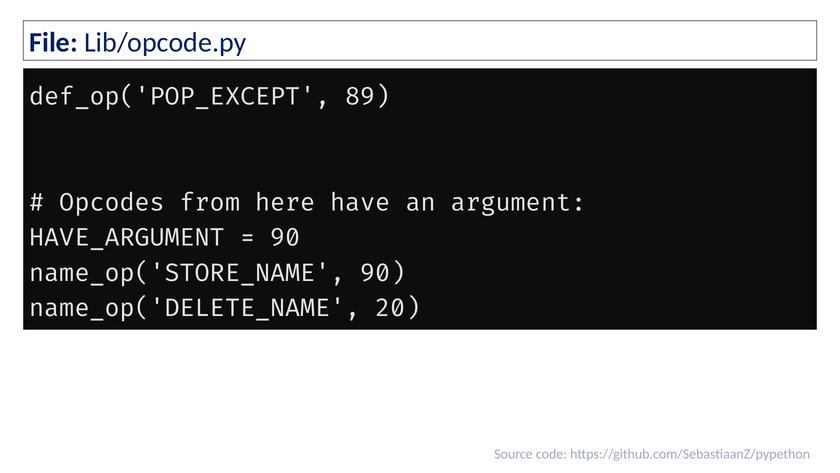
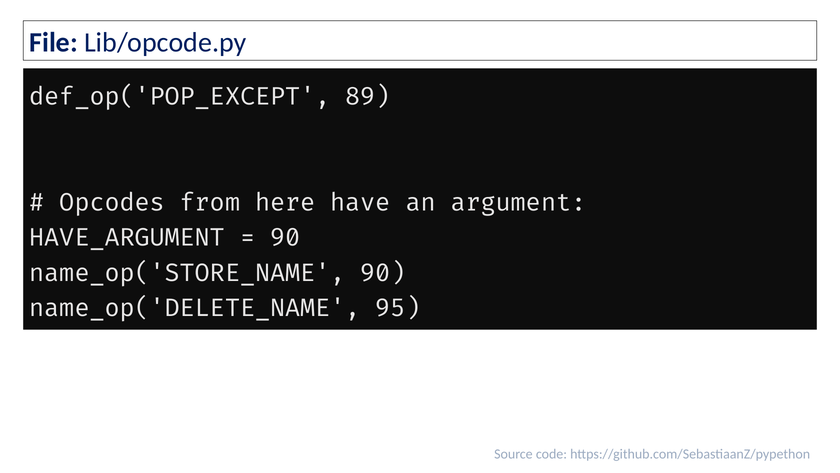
20: 20 -> 95
